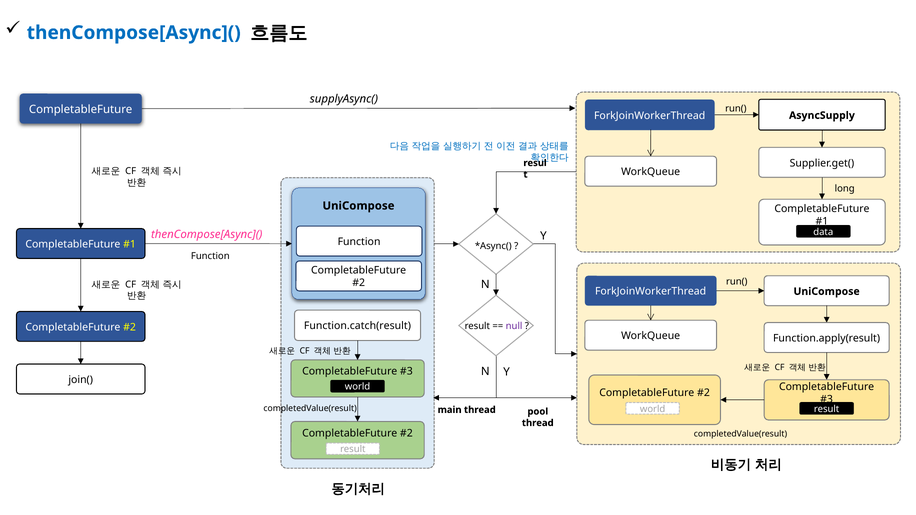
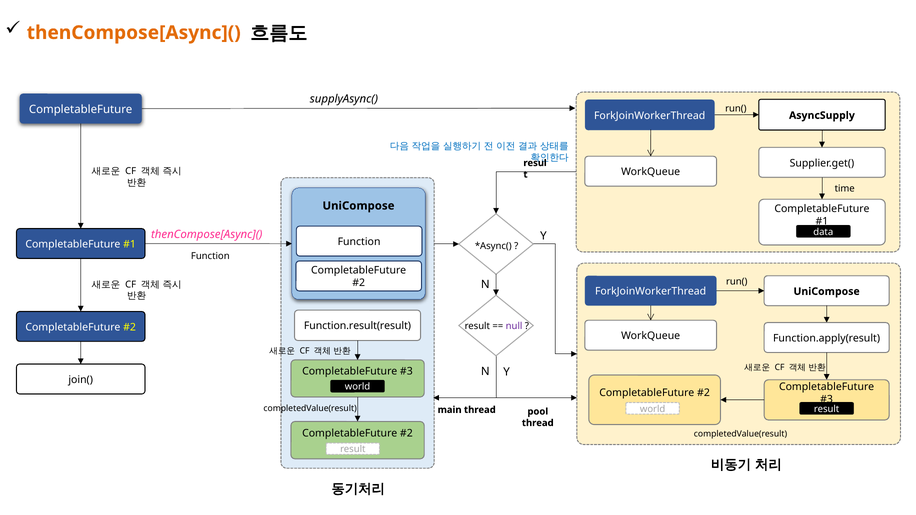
thenCompose[Async]( at (134, 33) colour: blue -> orange
long: long -> time
Function.catch(result: Function.catch(result -> Function.result(result
